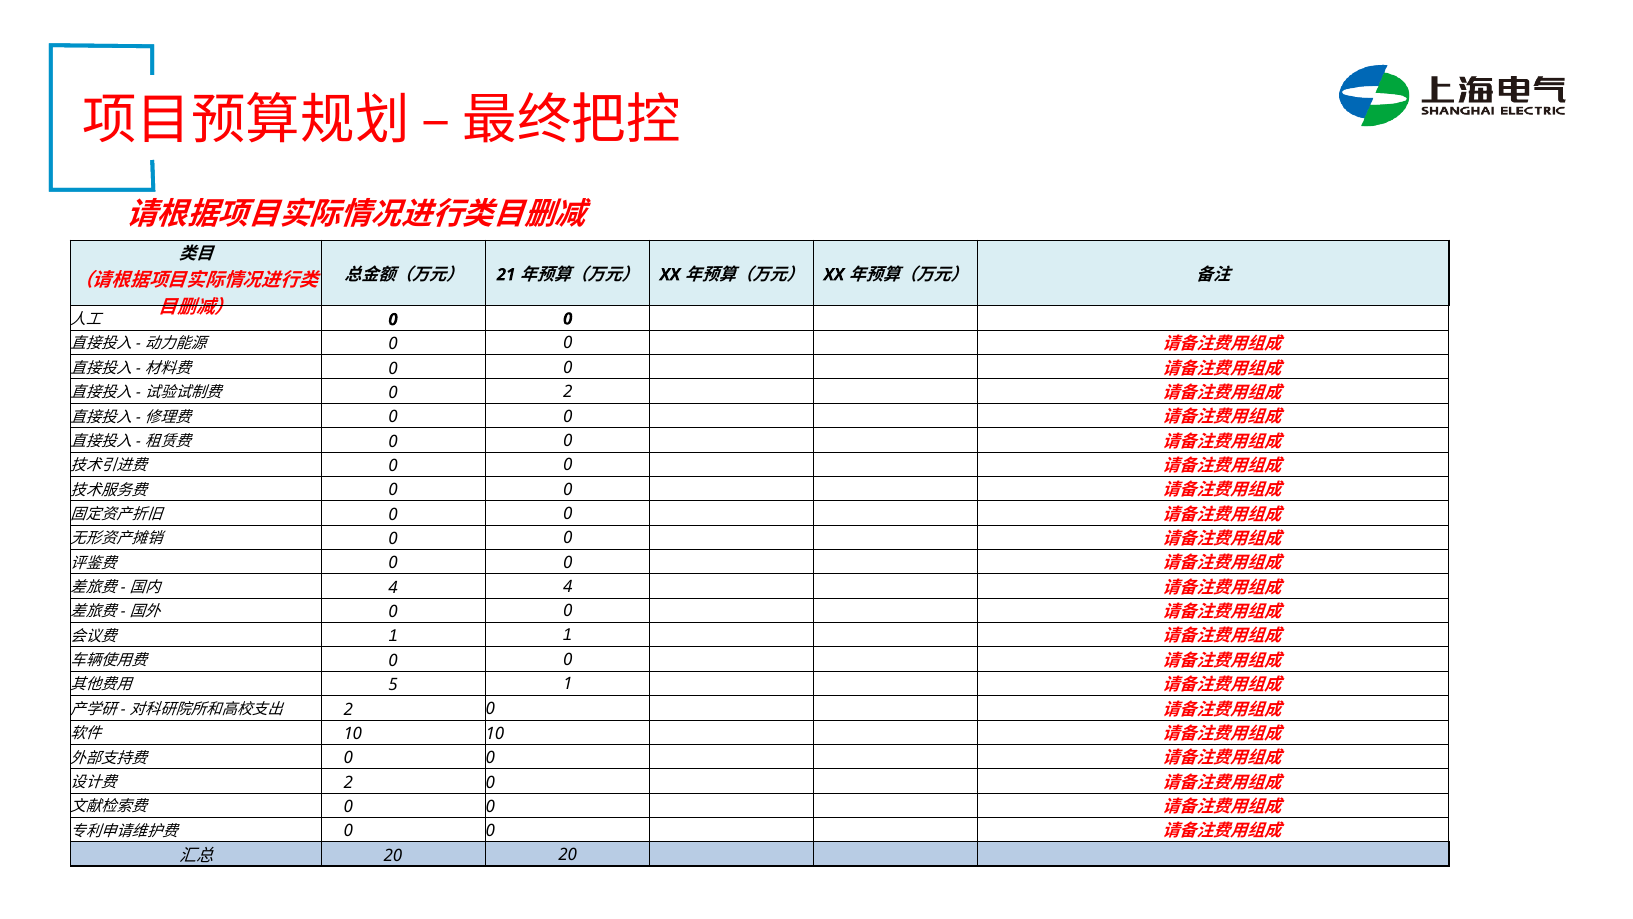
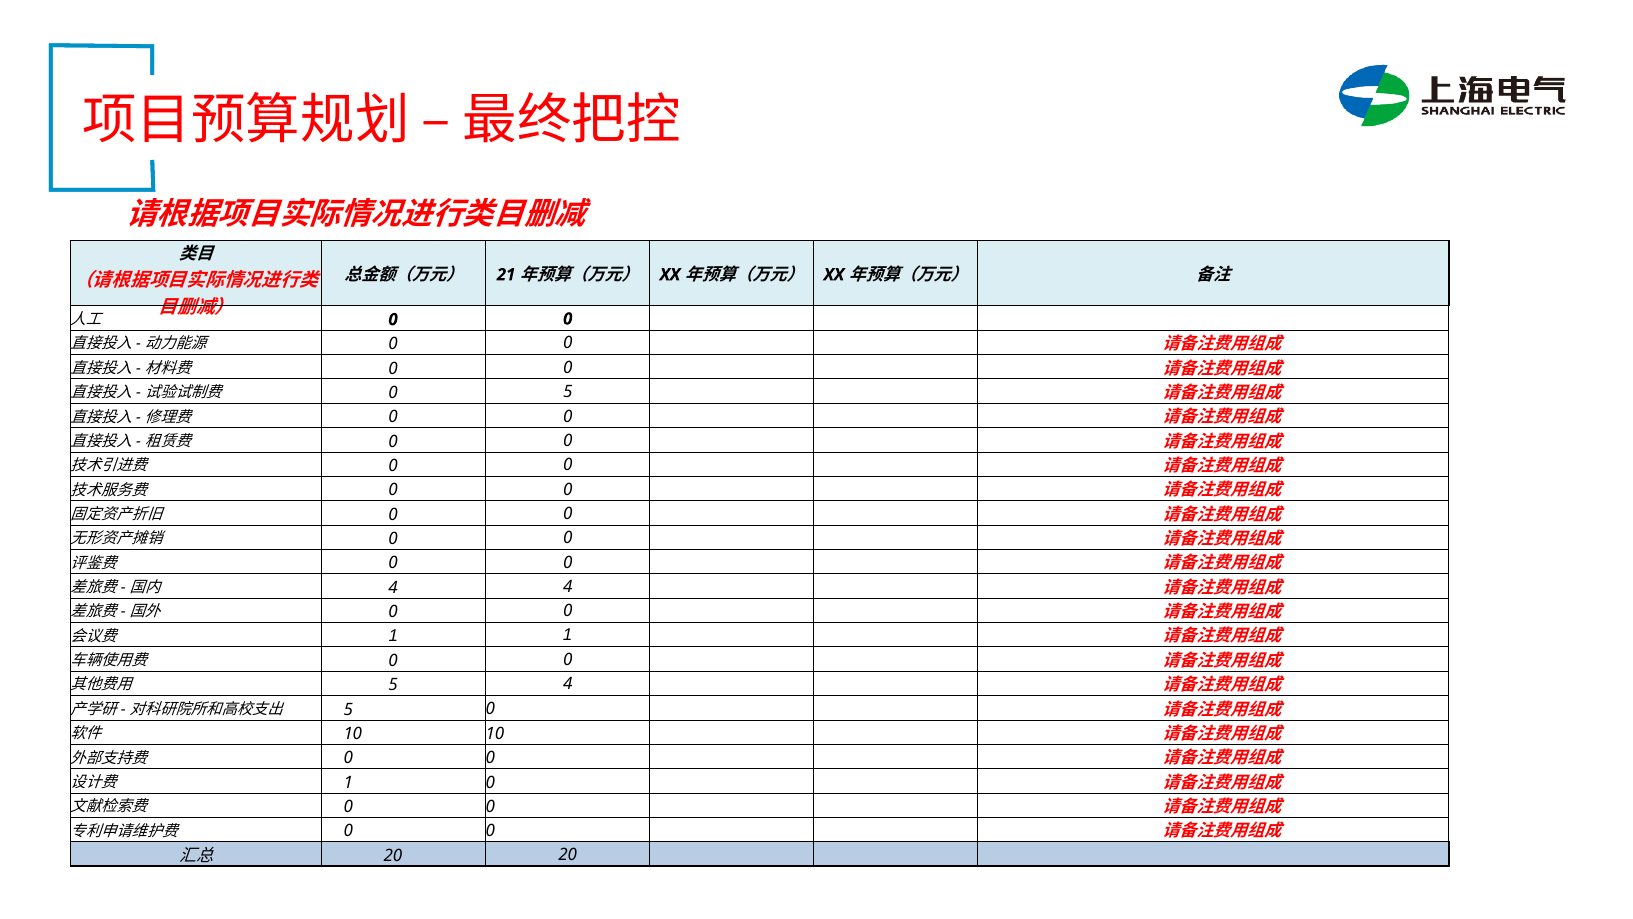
0 2: 2 -> 5
5 1: 1 -> 4
2 at (348, 709): 2 -> 5
2 at (348, 782): 2 -> 1
